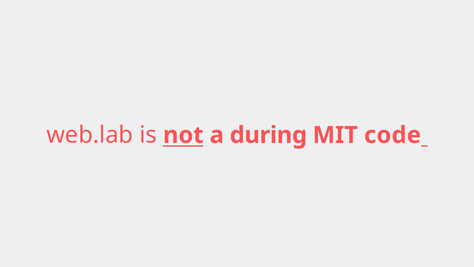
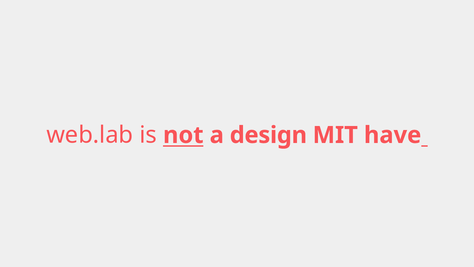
during: during -> design
code: code -> have
